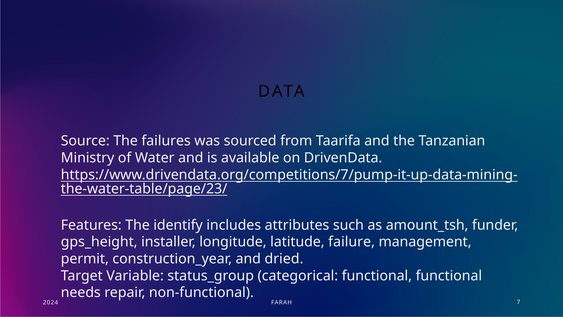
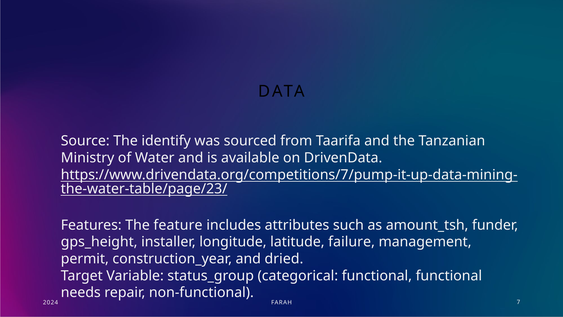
failures: failures -> identify
identify: identify -> feature
